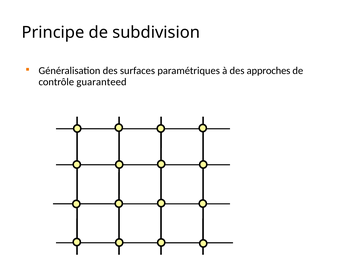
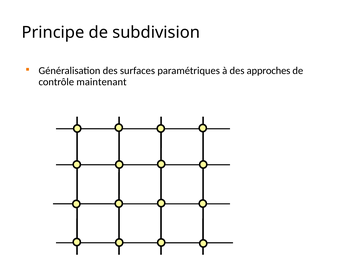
guaranteed: guaranteed -> maintenant
